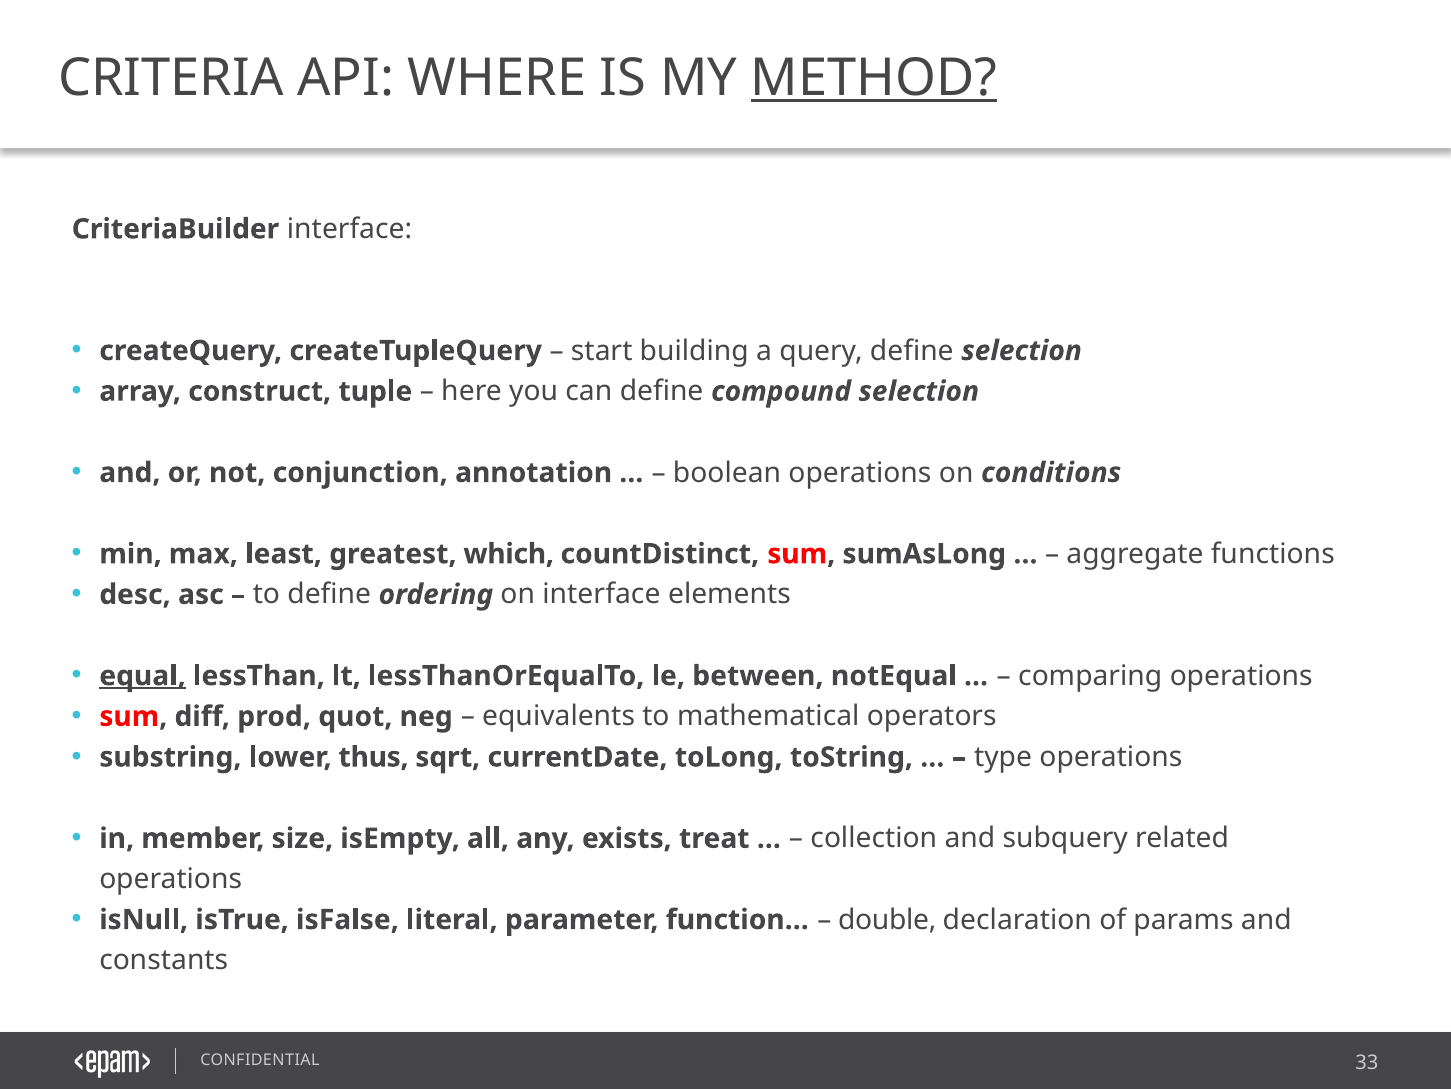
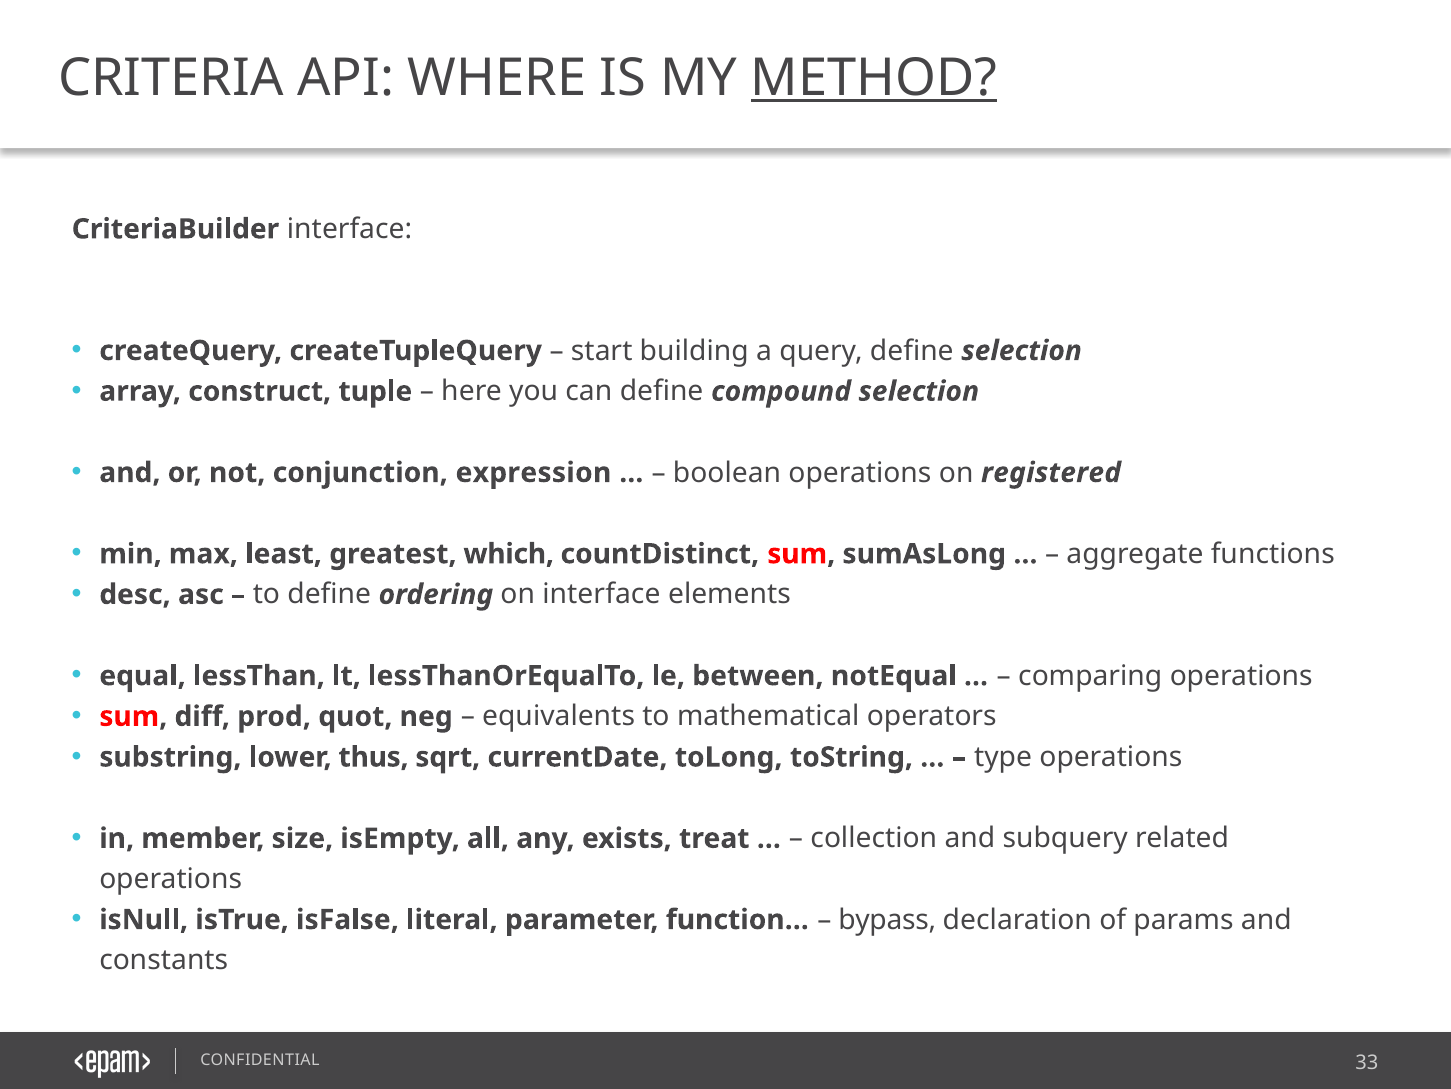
annotation: annotation -> expression
conditions: conditions -> registered
equal underline: present -> none
double: double -> bypass
